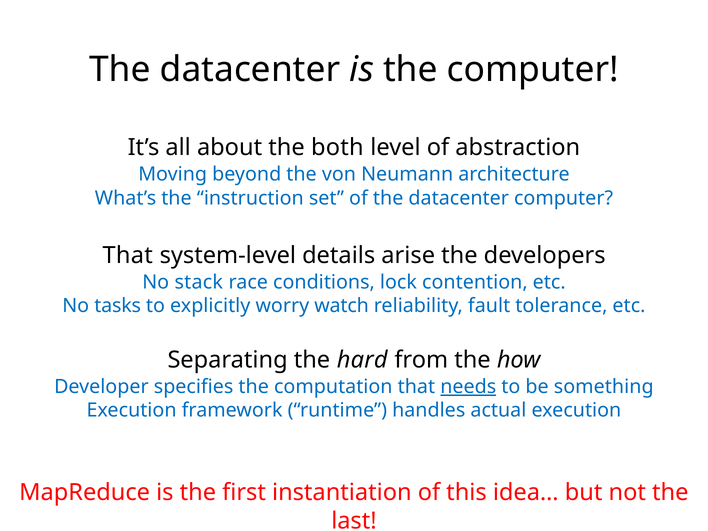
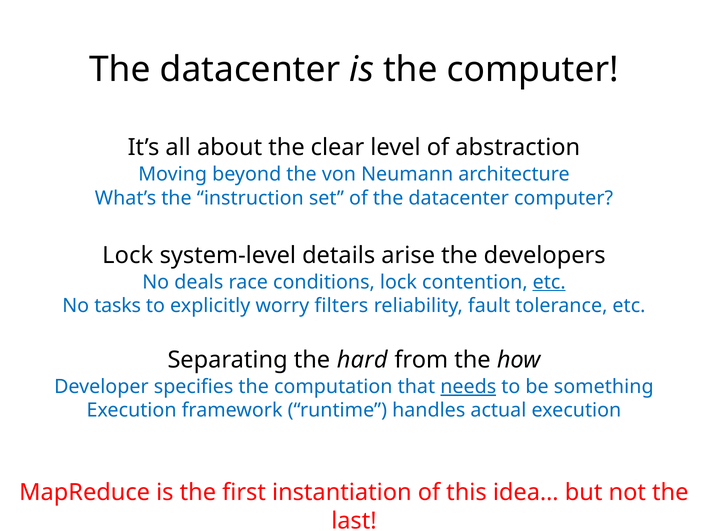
both: both -> clear
That at (128, 255): That -> Lock
stack: stack -> deals
etc at (549, 282) underline: none -> present
watch: watch -> filters
